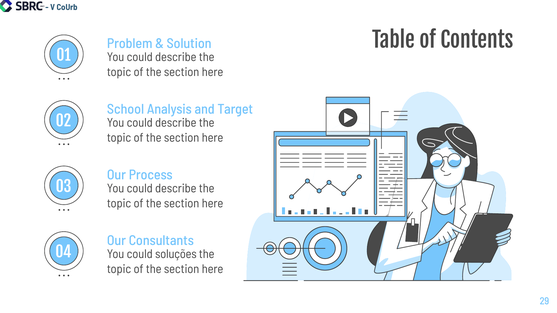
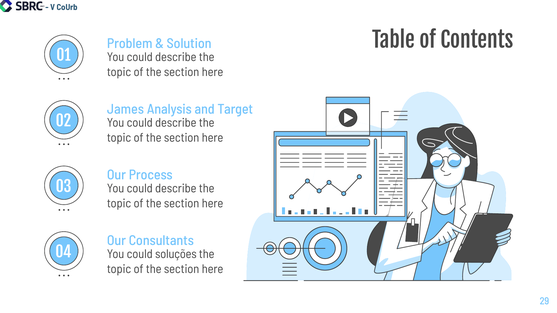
School: School -> James
